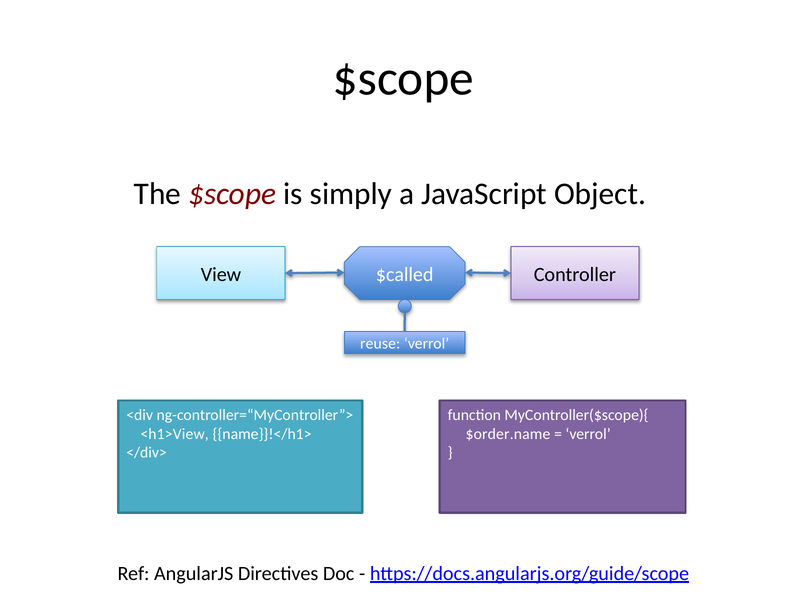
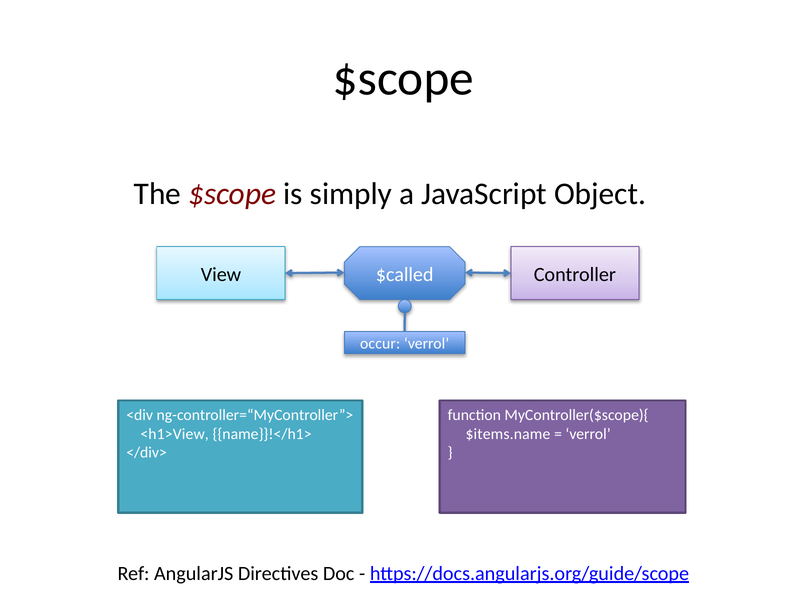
reuse: reuse -> occur
$order.name: $order.name -> $items.name
